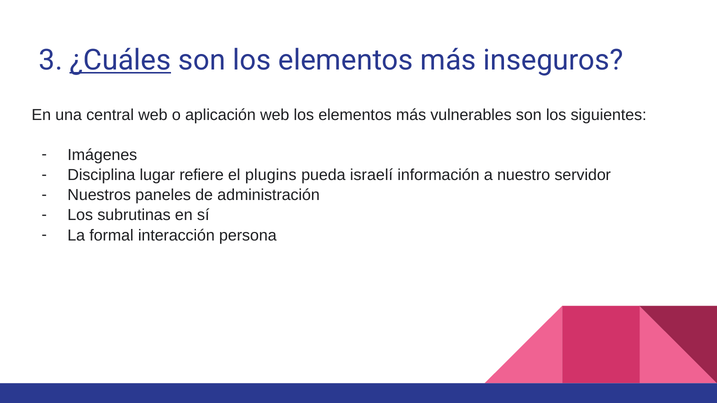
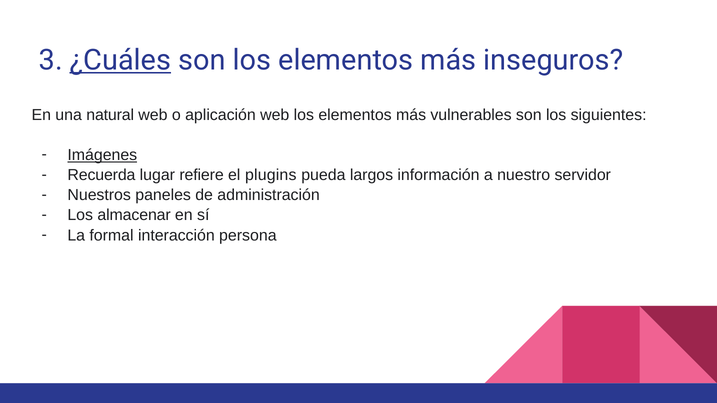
central: central -> natural
Imágenes underline: none -> present
Disciplina: Disciplina -> Recuerda
israelí: israelí -> largos
subrutinas: subrutinas -> almacenar
